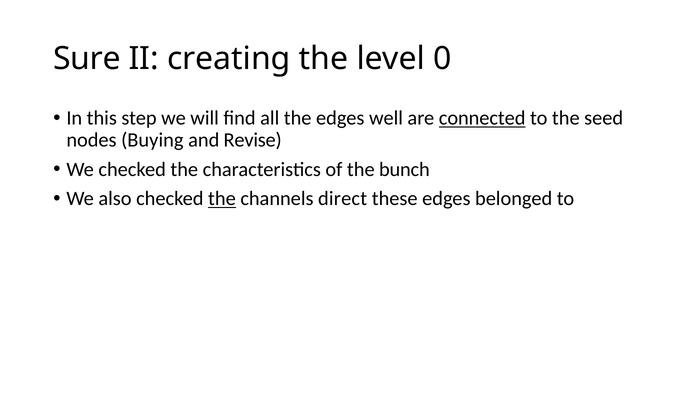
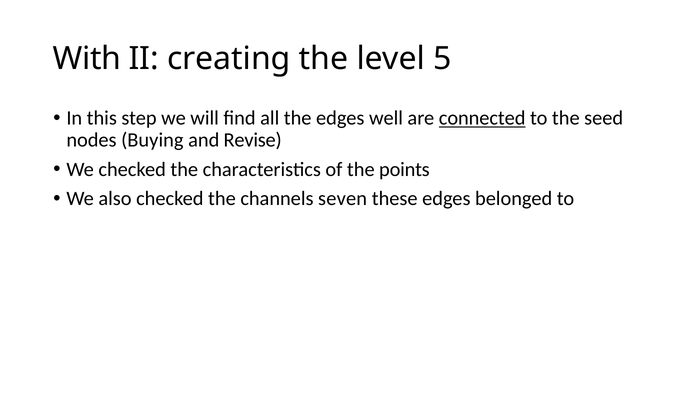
Sure: Sure -> With
0: 0 -> 5
bunch: bunch -> points
the at (222, 199) underline: present -> none
direct: direct -> seven
